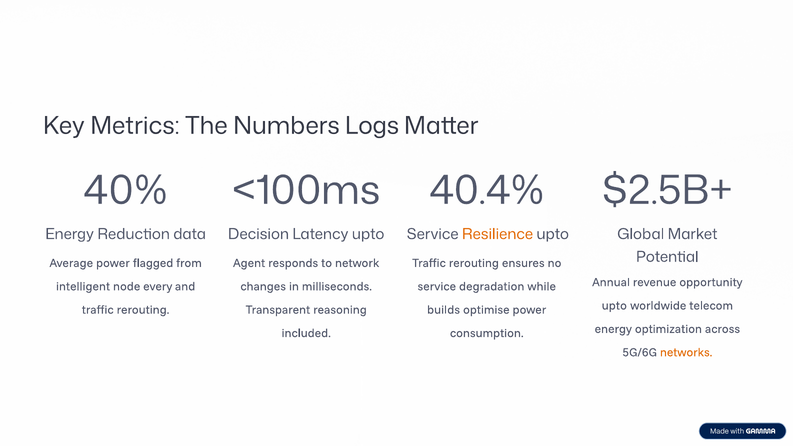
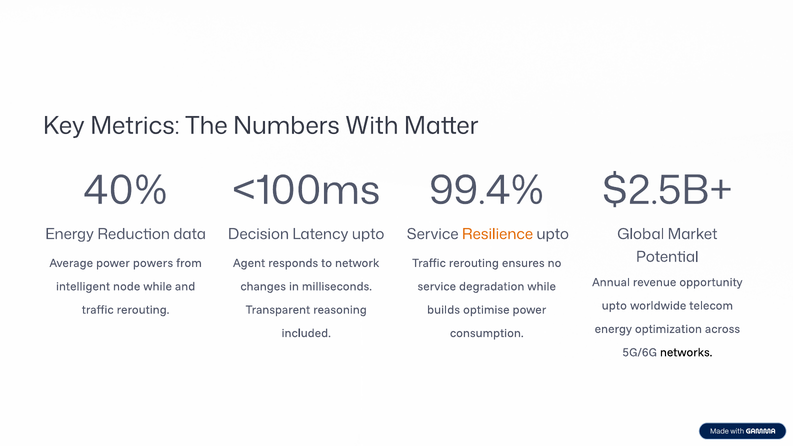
Logs: Logs -> With
40.4%: 40.4% -> 99.4%
flagged: flagged -> powers
node every: every -> while
networks colour: orange -> black
